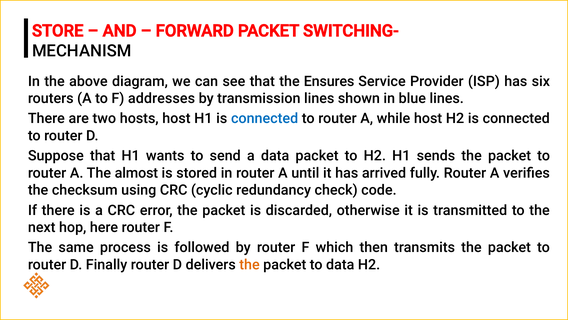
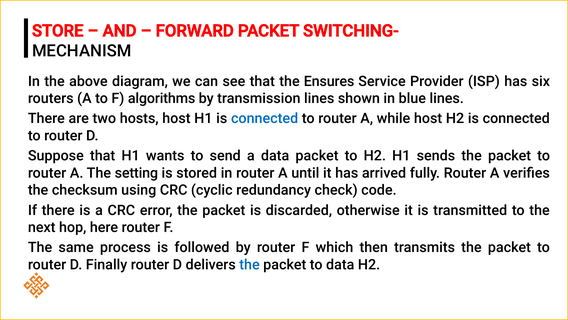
addresses: addresses -> algorithms
almost: almost -> setting
the at (249, 264) colour: orange -> blue
